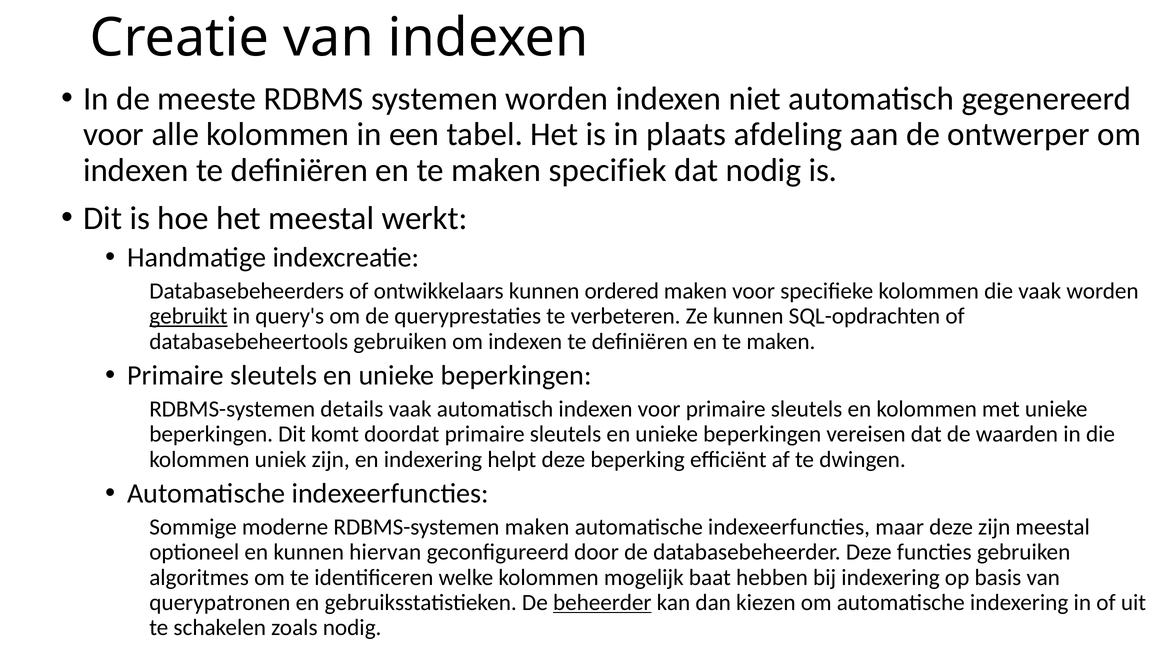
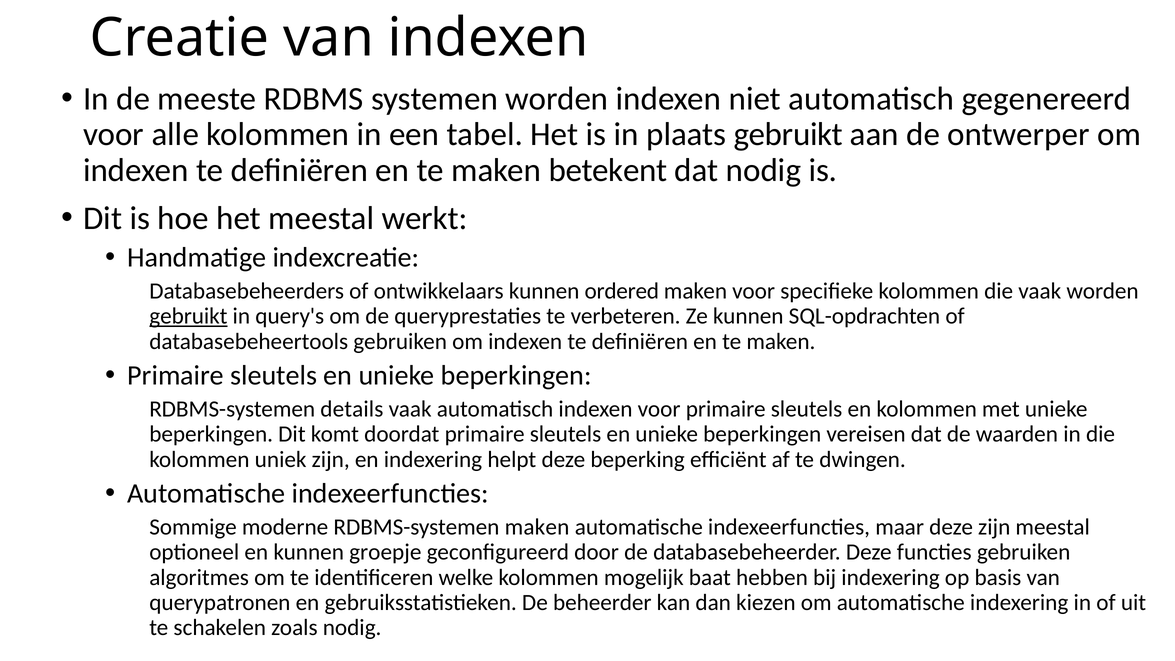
plaats afdeling: afdeling -> gebruikt
specifiek: specifiek -> betekent
hiervan: hiervan -> groepje
beheerder underline: present -> none
